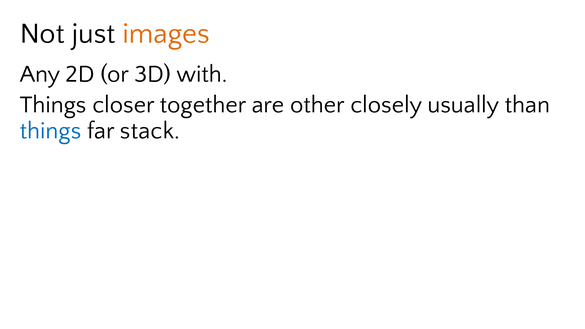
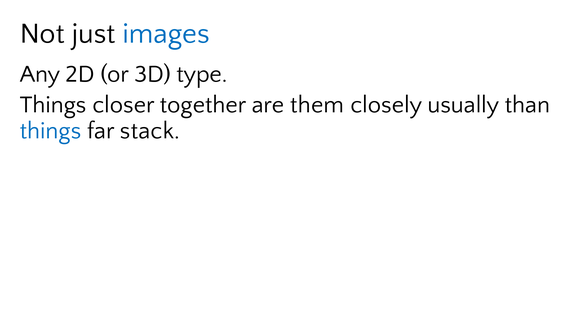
images colour: orange -> blue
with: with -> type
other: other -> them
